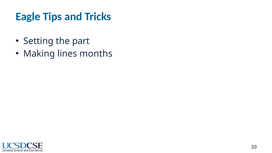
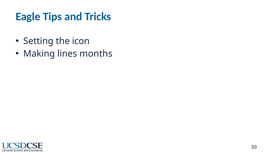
part: part -> icon
